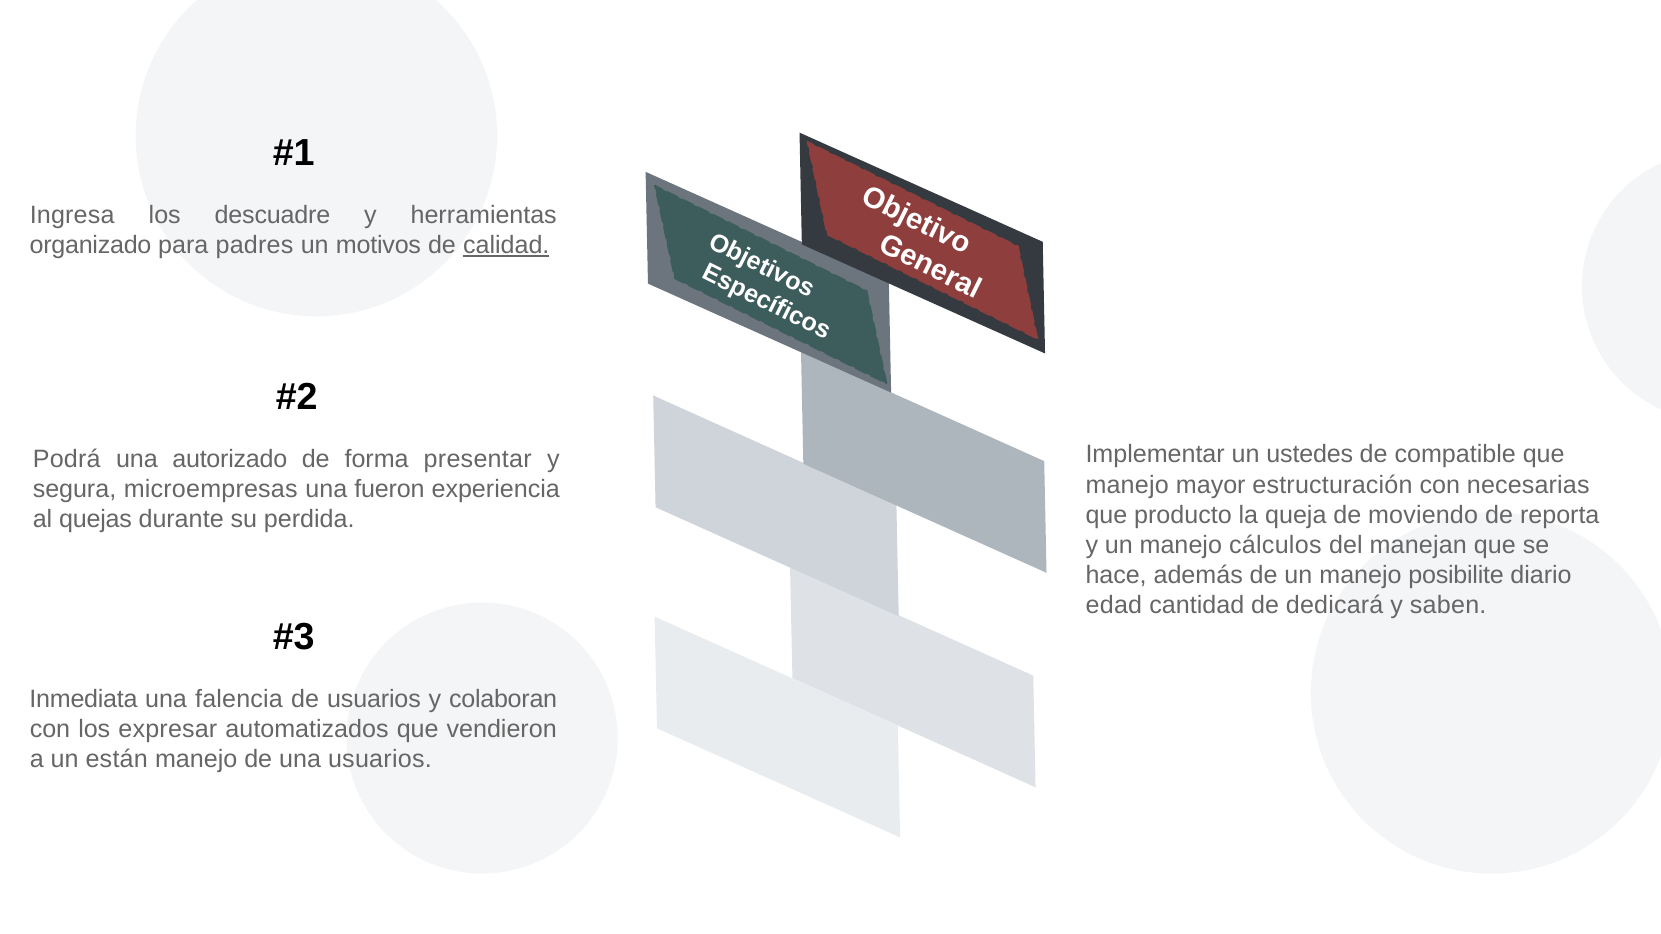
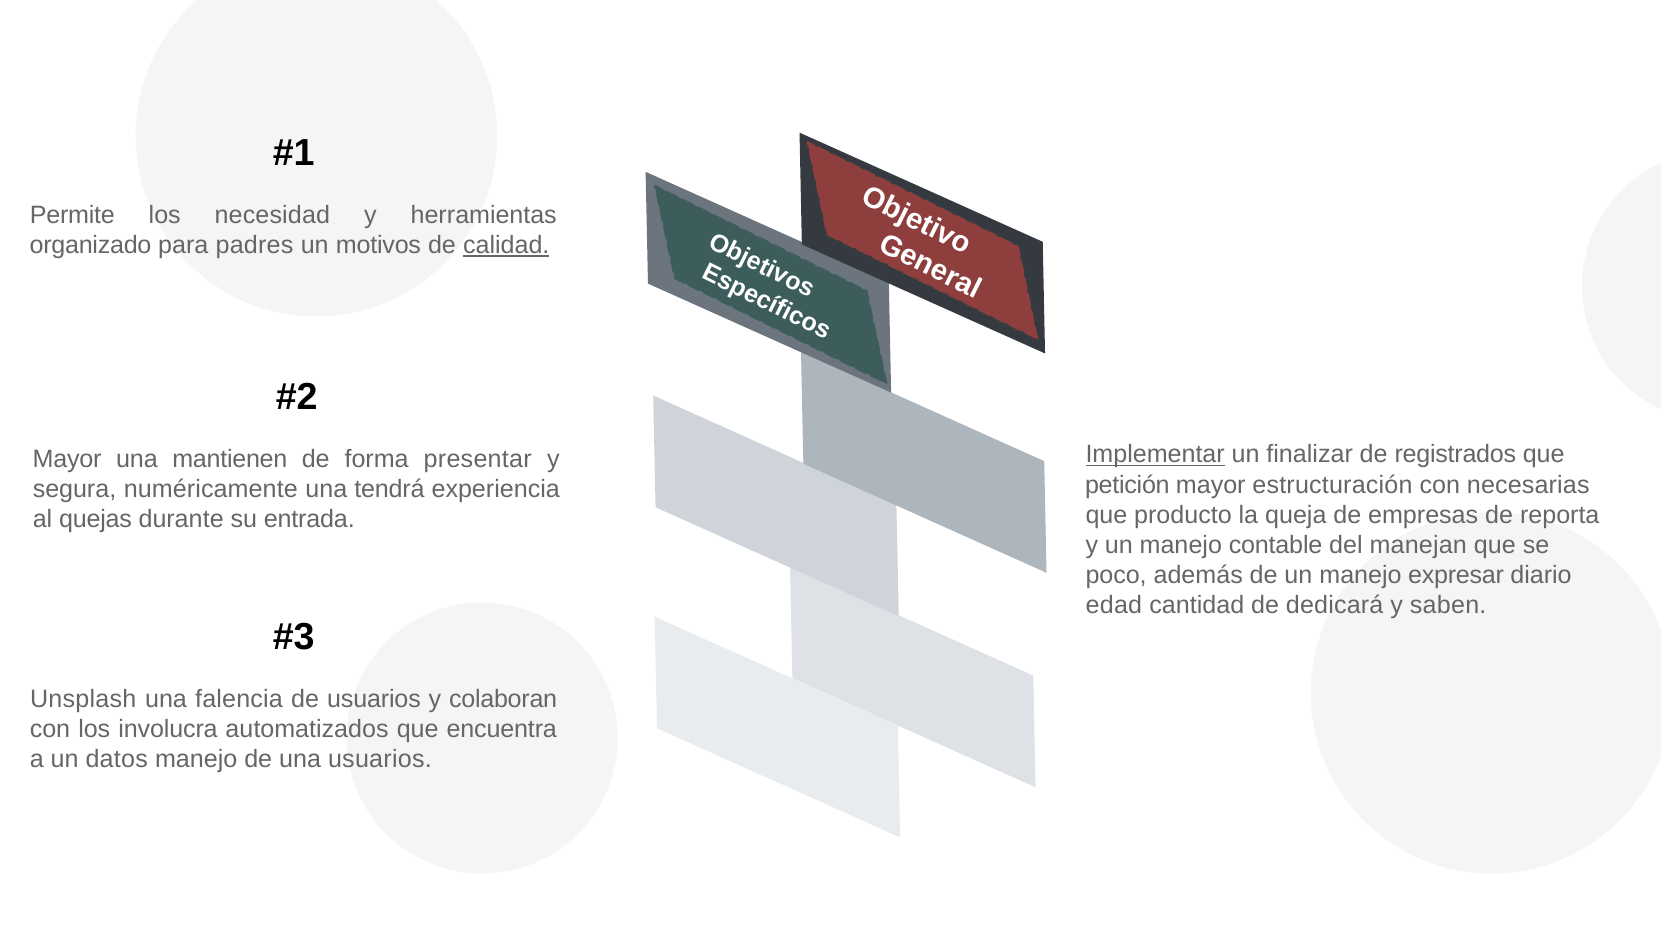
Ingresa: Ingresa -> Permite
descuadre: descuadre -> necesidad
Implementar underline: none -> present
ustedes: ustedes -> finalizar
compatible: compatible -> registrados
Podrá at (67, 459): Podrá -> Mayor
autorizado: autorizado -> mantienen
manejo at (1127, 485): manejo -> petición
microempresas: microempresas -> numéricamente
fueron: fueron -> tendrá
moviendo: moviendo -> empresas
perdida: perdida -> entrada
cálculos: cálculos -> contable
hace: hace -> poco
posibilite: posibilite -> expresar
Inmediata: Inmediata -> Unsplash
expresar: expresar -> involucra
vendieron: vendieron -> encuentra
están: están -> datos
